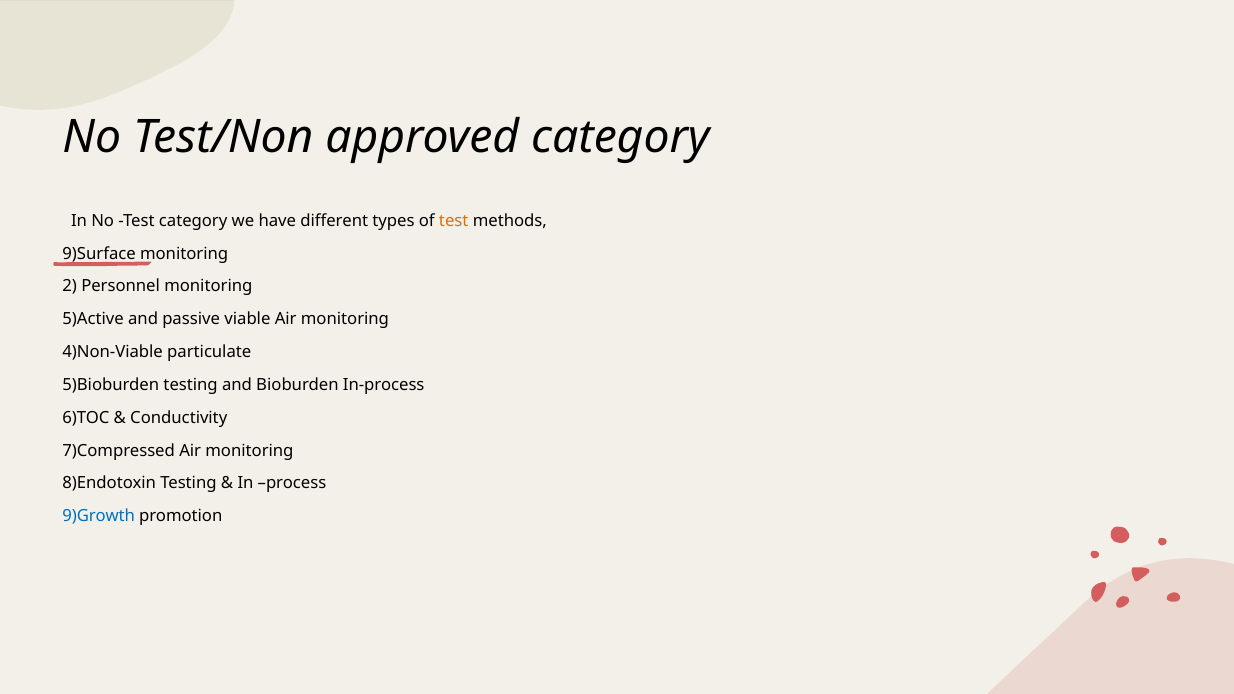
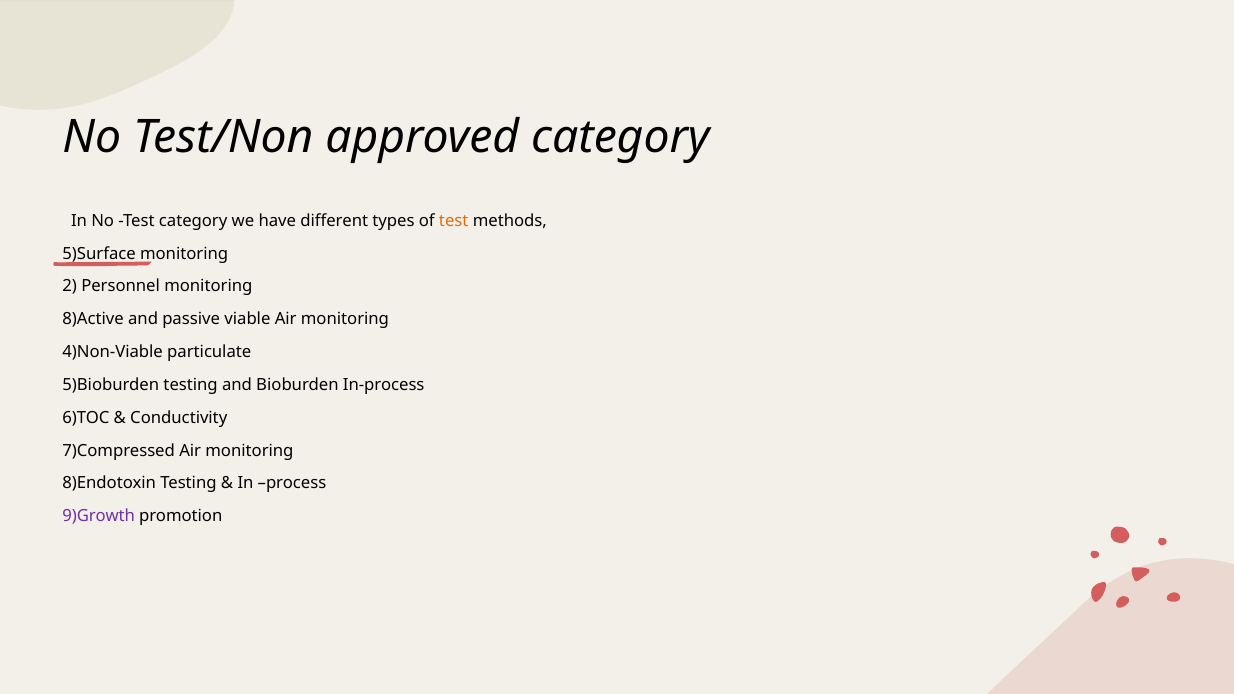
9)Surface: 9)Surface -> 5)Surface
5)Active: 5)Active -> 8)Active
9)Growth colour: blue -> purple
